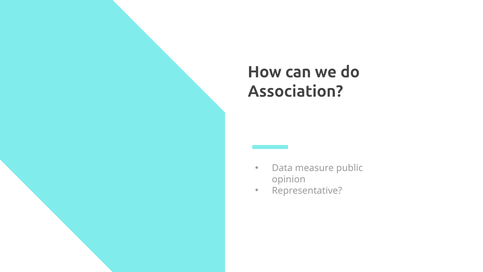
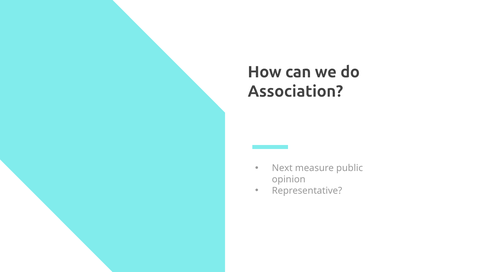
Data: Data -> Next
